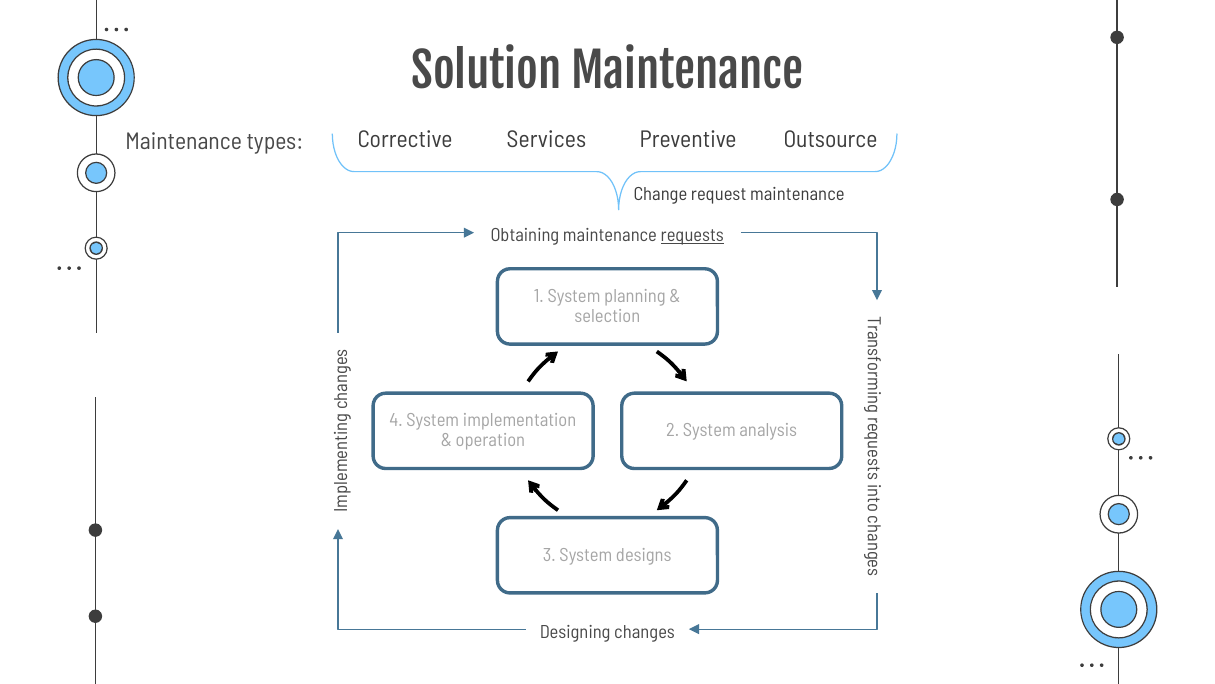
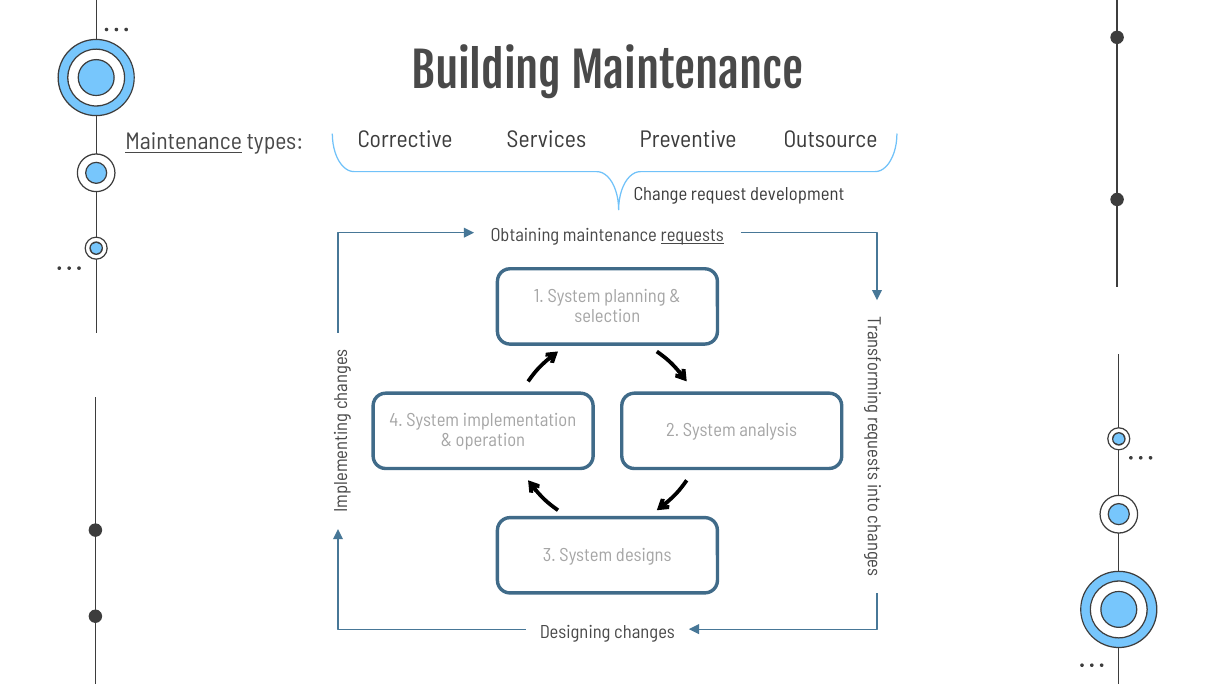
Solution: Solution -> Building
Maintenance at (184, 142) underline: none -> present
request maintenance: maintenance -> development
